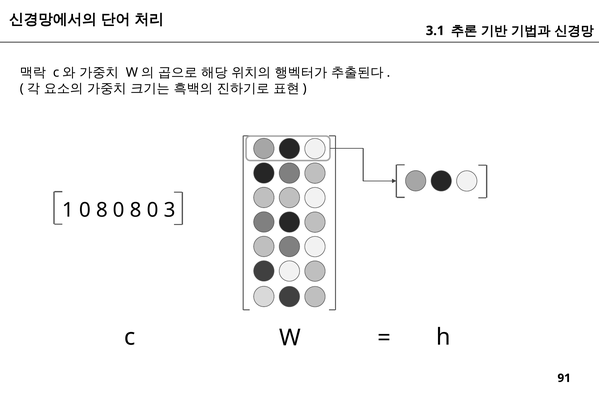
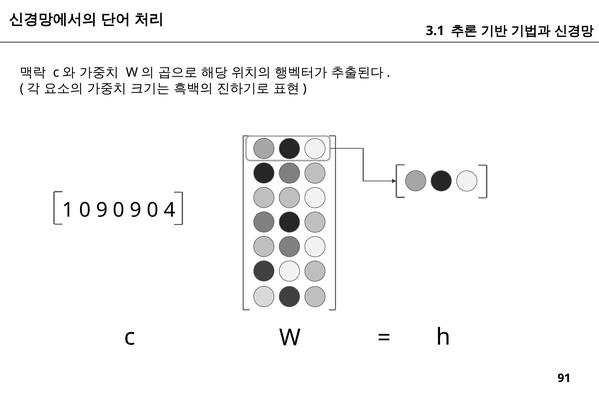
1 0 8: 8 -> 9
8 at (136, 210): 8 -> 9
3: 3 -> 4
